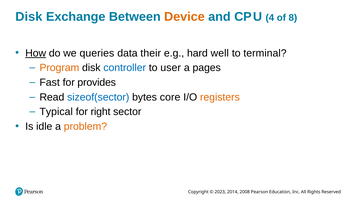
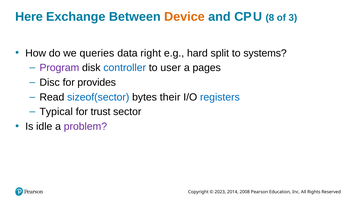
Disk at (29, 17): Disk -> Here
4: 4 -> 8
8: 8 -> 3
How underline: present -> none
their: their -> right
well: well -> split
terminal: terminal -> systems
Program colour: orange -> purple
Fast: Fast -> Disc
core: core -> their
registers colour: orange -> blue
right: right -> trust
problem colour: orange -> purple
